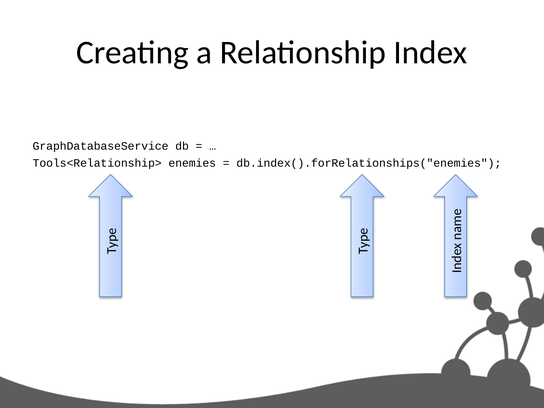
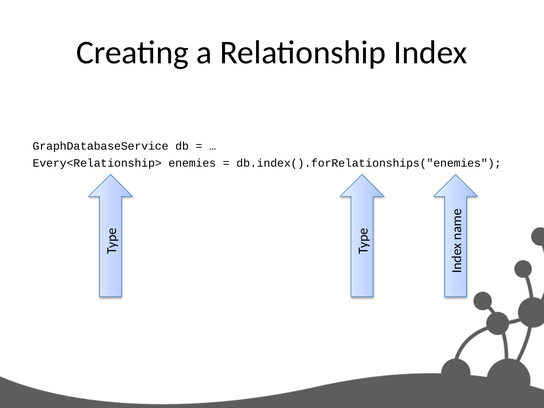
Tools<Relationship>: Tools<Relationship> -> Every<Relationship>
